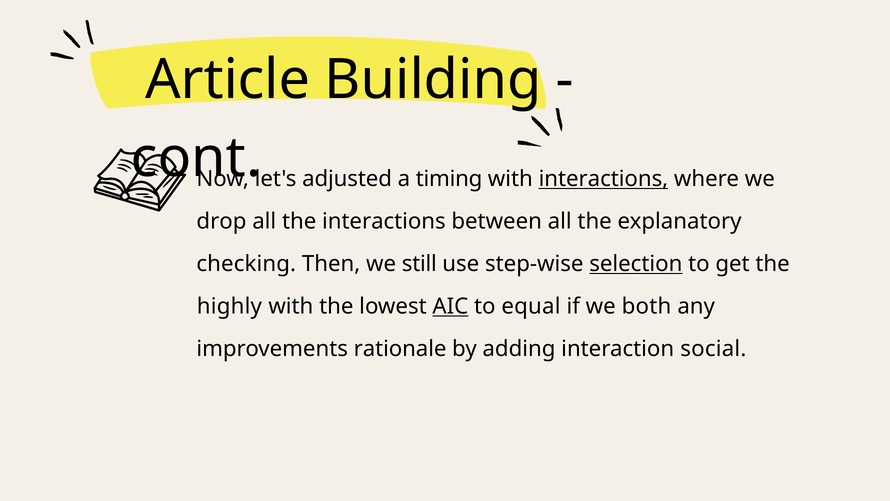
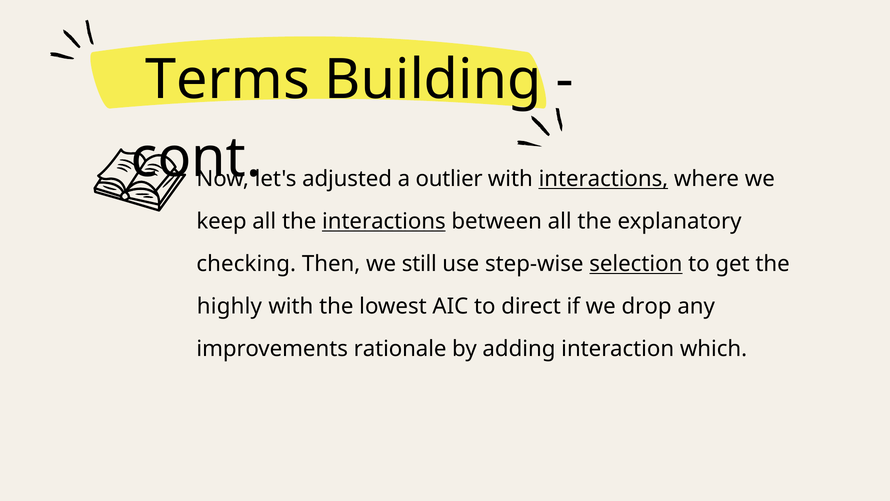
Article: Article -> Terms
timing: timing -> outlier
drop: drop -> keep
interactions at (384, 221) underline: none -> present
AIC underline: present -> none
equal: equal -> direct
both: both -> drop
social: social -> which
